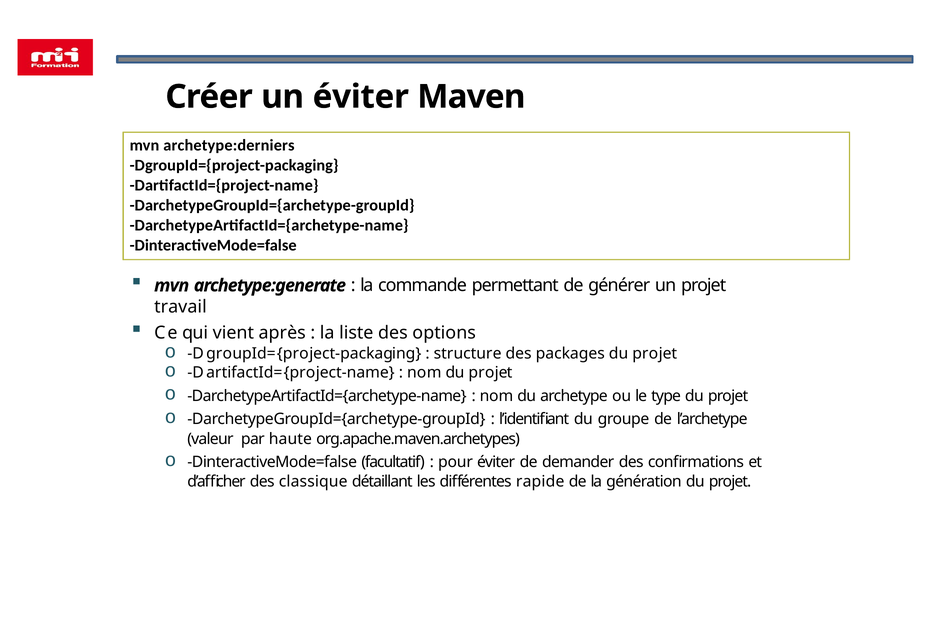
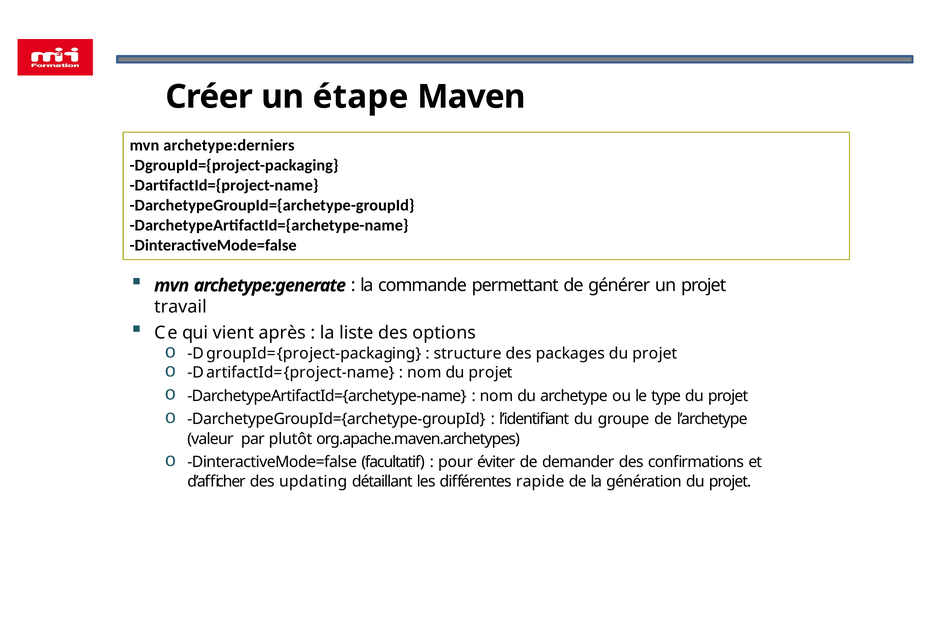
un éviter: éviter -> étape
haute: haute -> plutôt
classique: classique -> updating
